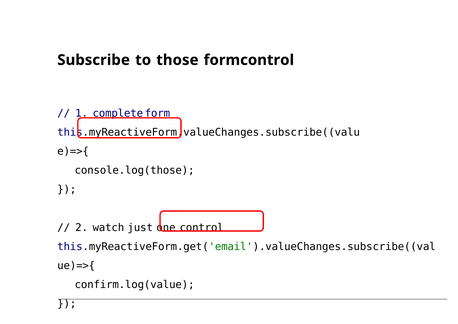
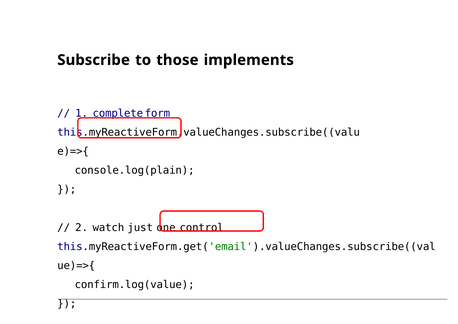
formcontrol: formcontrol -> implements
console.log(those: console.log(those -> console.log(plain
